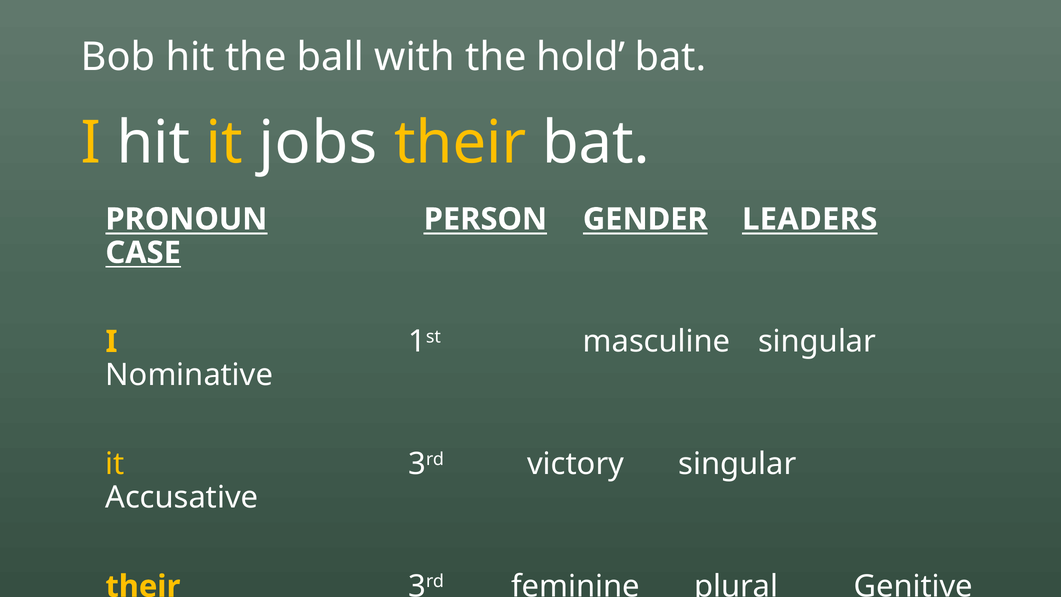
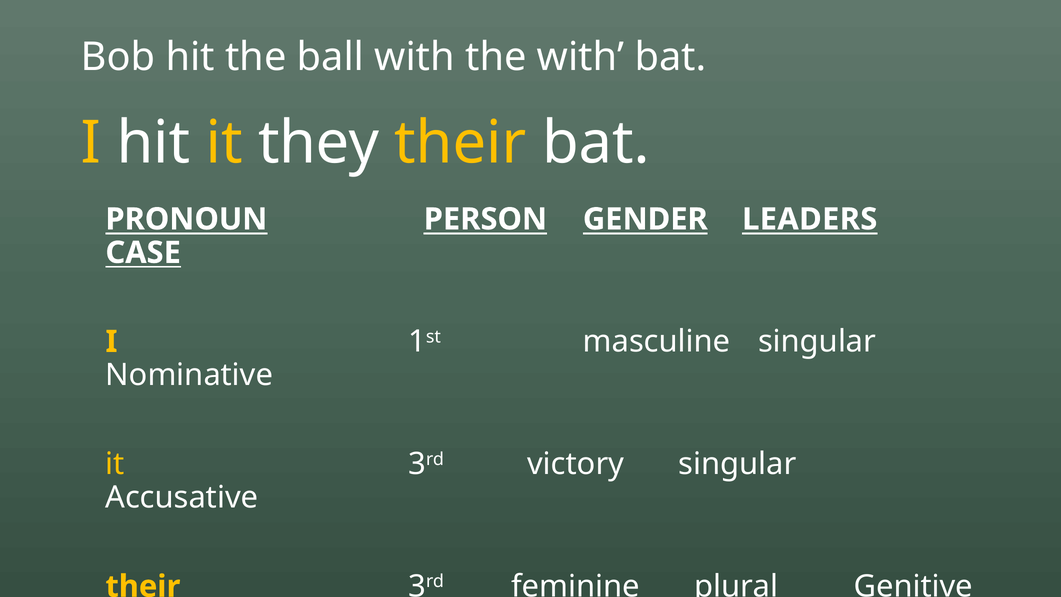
the hold: hold -> with
jobs: jobs -> they
